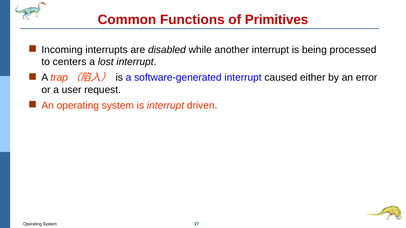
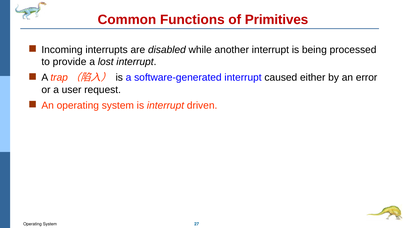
centers: centers -> provide
